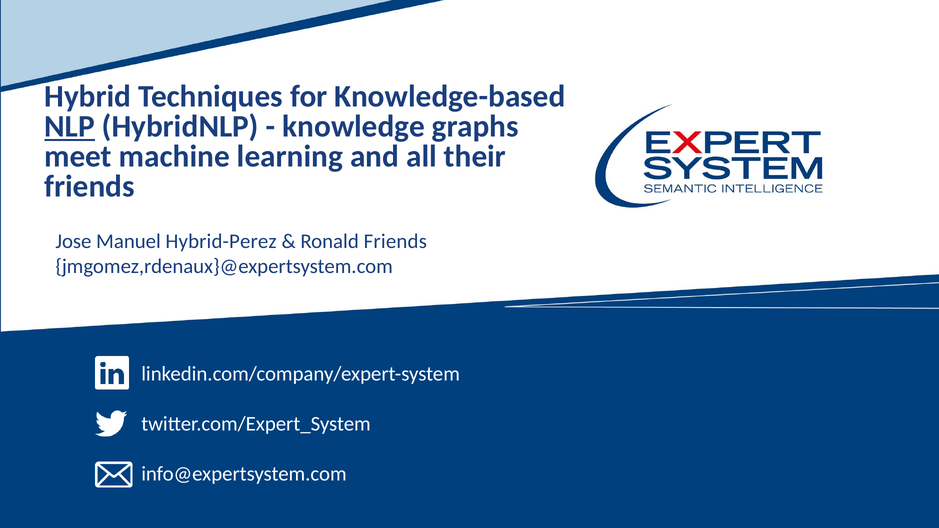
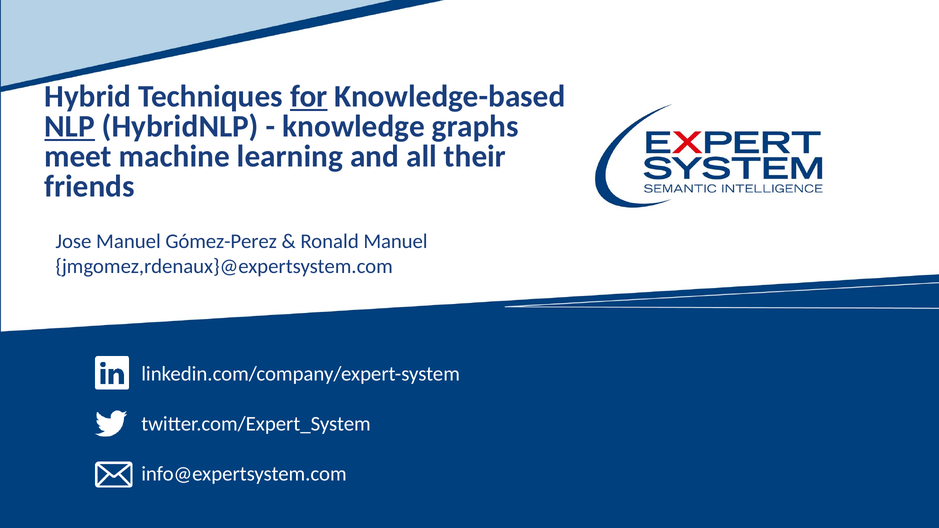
for underline: none -> present
Hybrid-Perez: Hybrid-Perez -> Gómez-Perez
Ronald Friends: Friends -> Manuel
